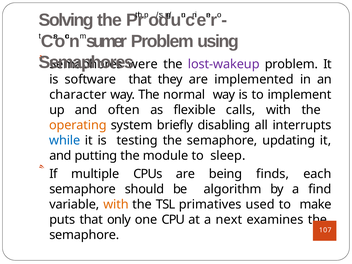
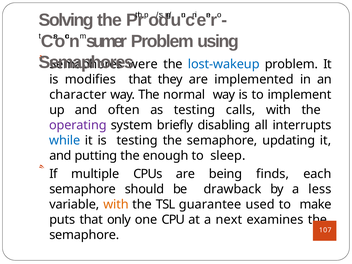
lost-wakeup colour: purple -> blue
software: software -> modifies
as flexible: flexible -> testing
operating colour: orange -> purple
module: module -> enough
algorithm: algorithm -> drawback
find: find -> less
primatives: primatives -> guarantee
